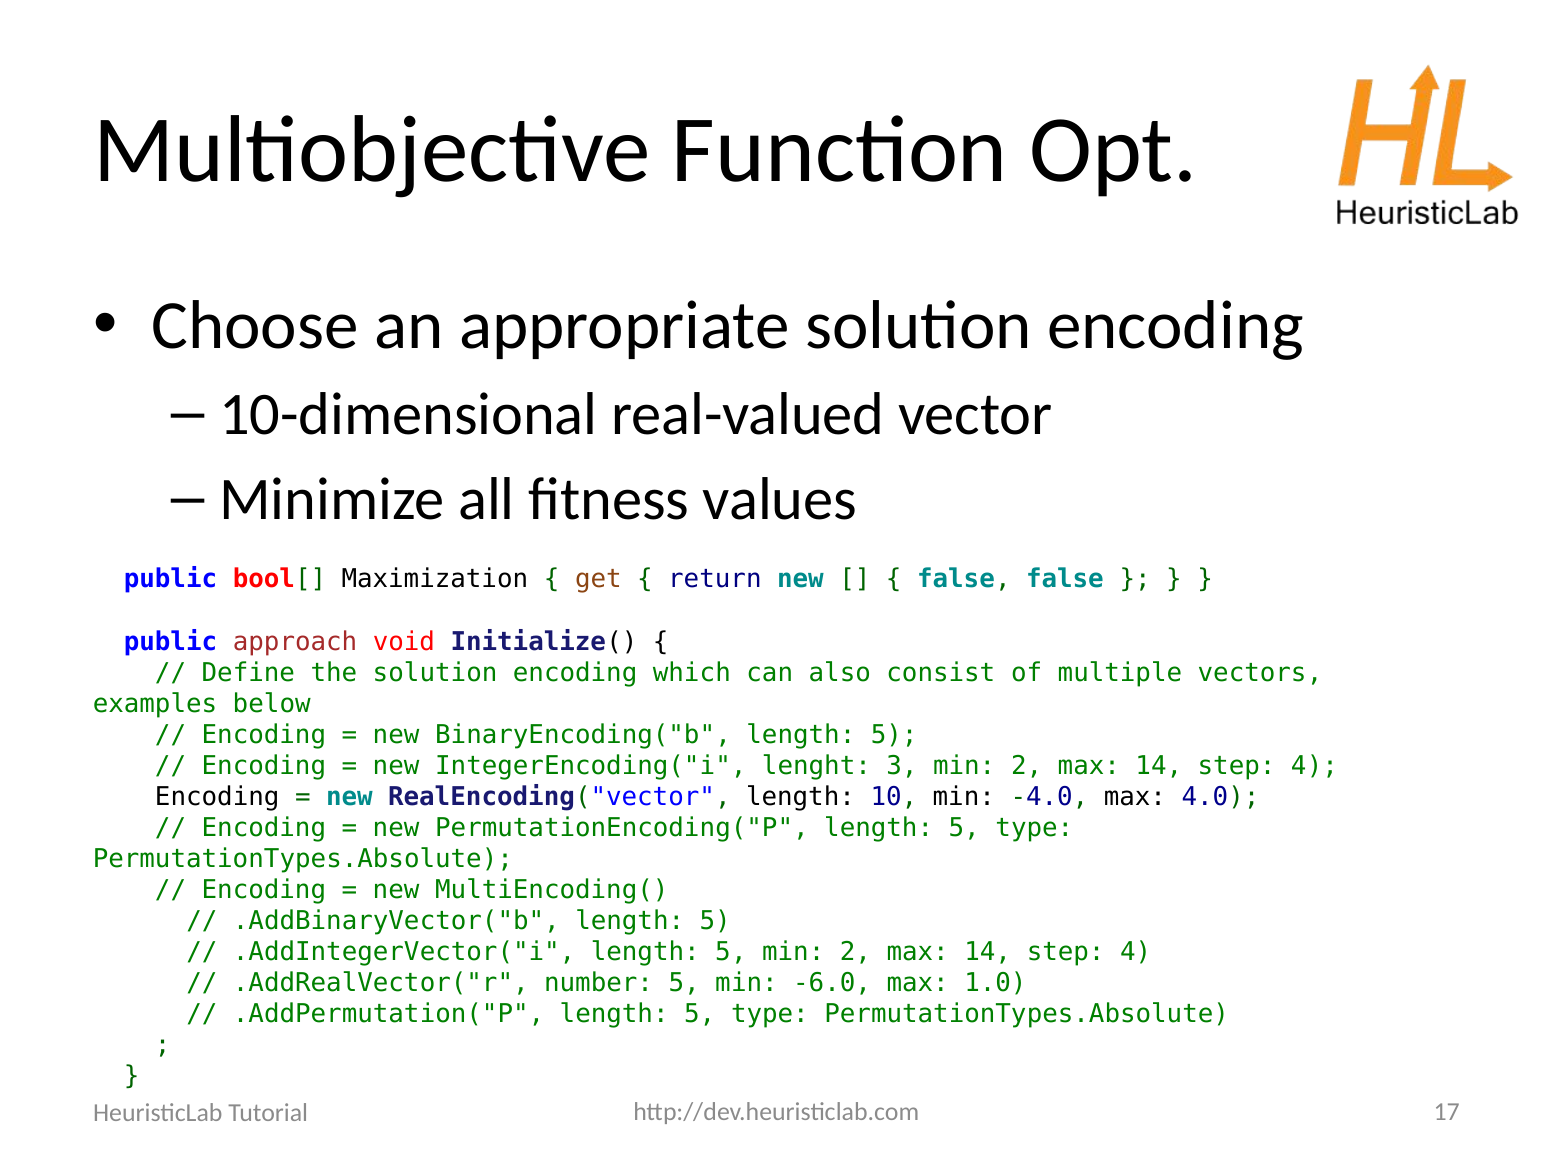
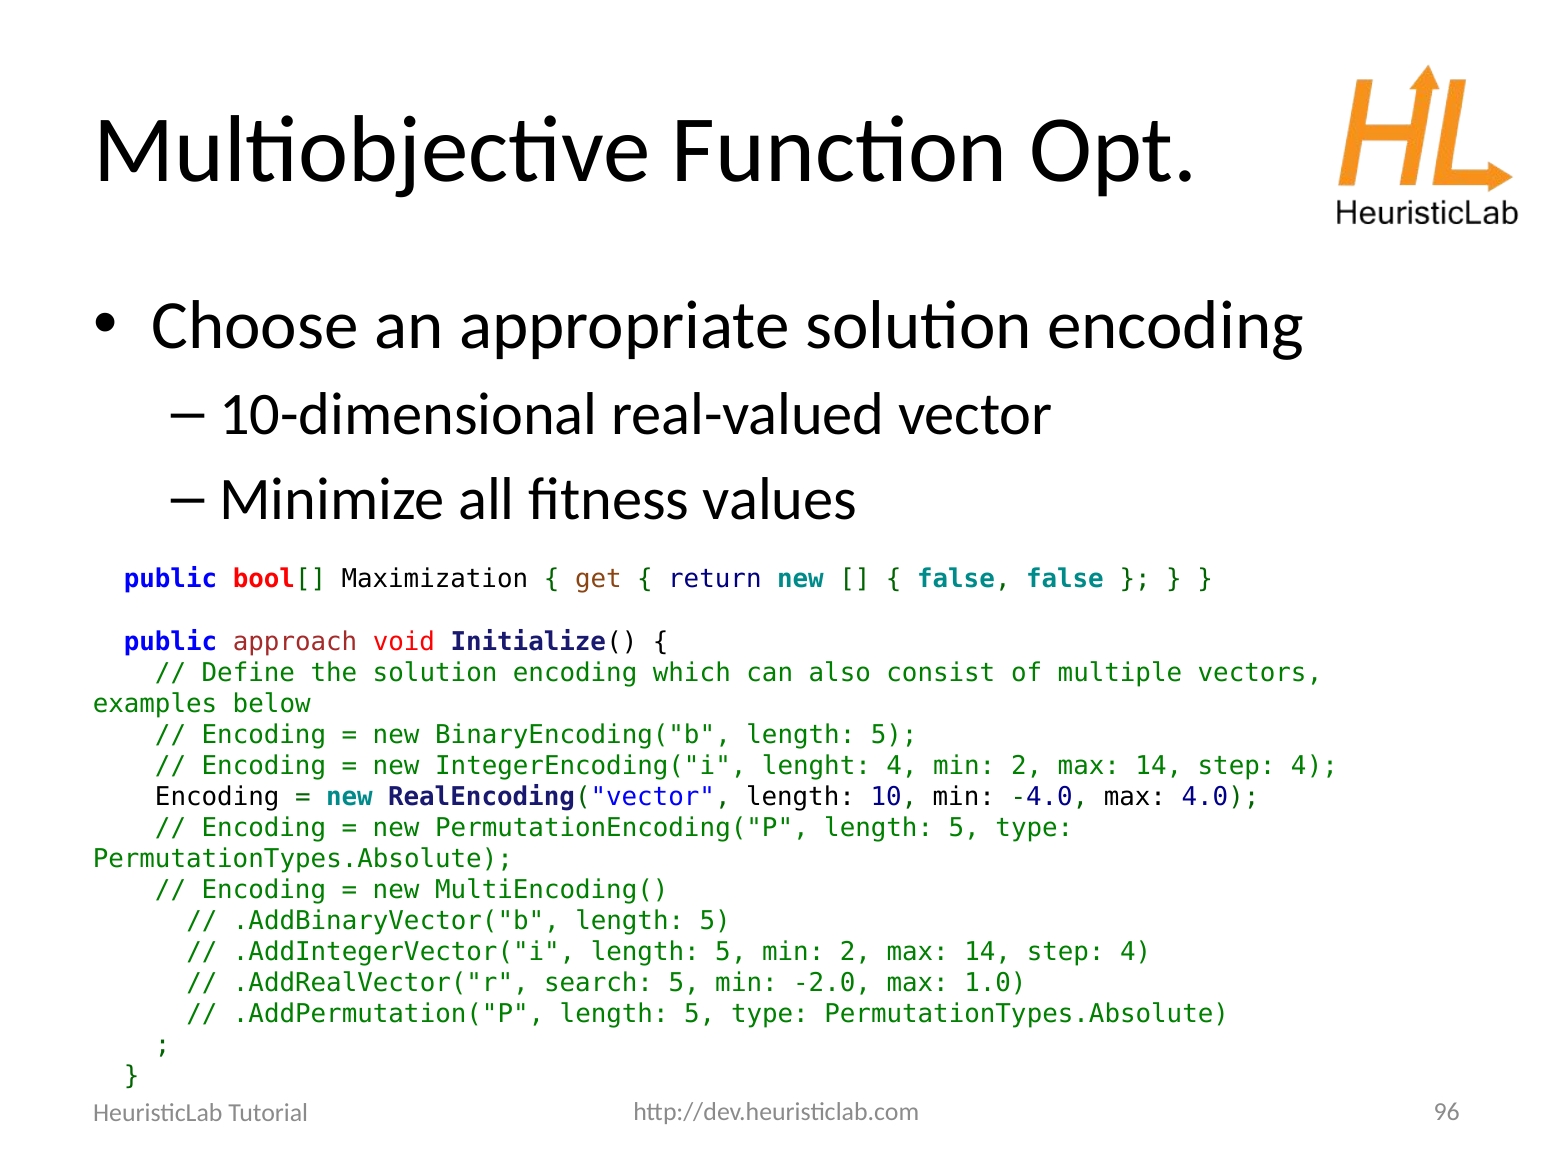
lenght 3: 3 -> 4
number: number -> search
-6.0: -6.0 -> -2.0
17: 17 -> 96
